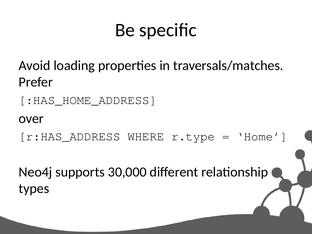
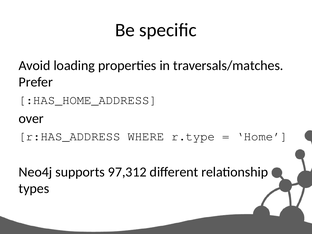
30,000: 30,000 -> 97,312
